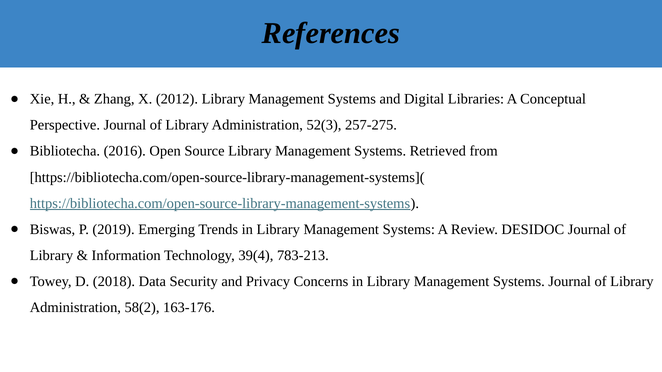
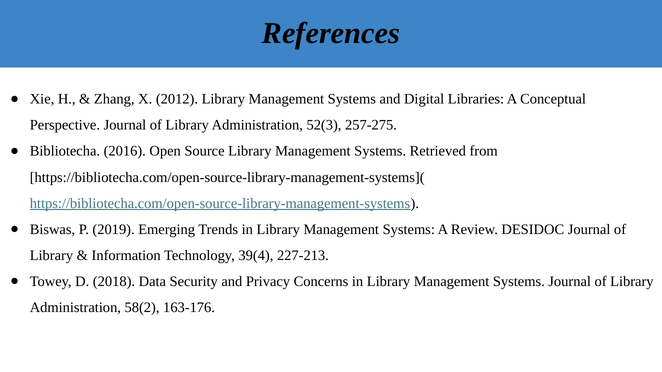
783-213: 783-213 -> 227-213
